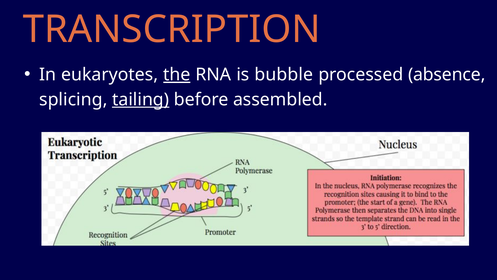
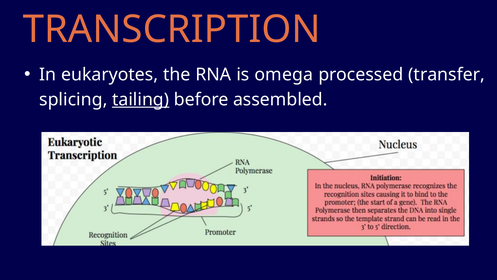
the underline: present -> none
bubble: bubble -> omega
absence: absence -> transfer
